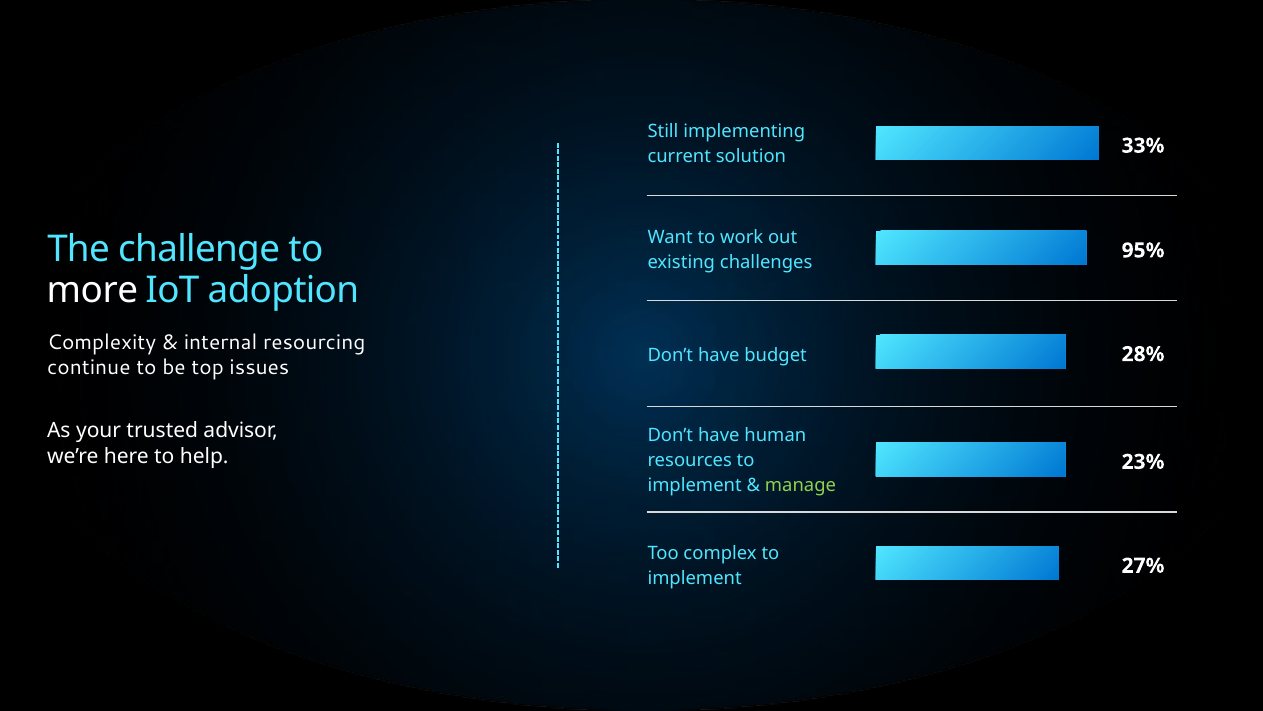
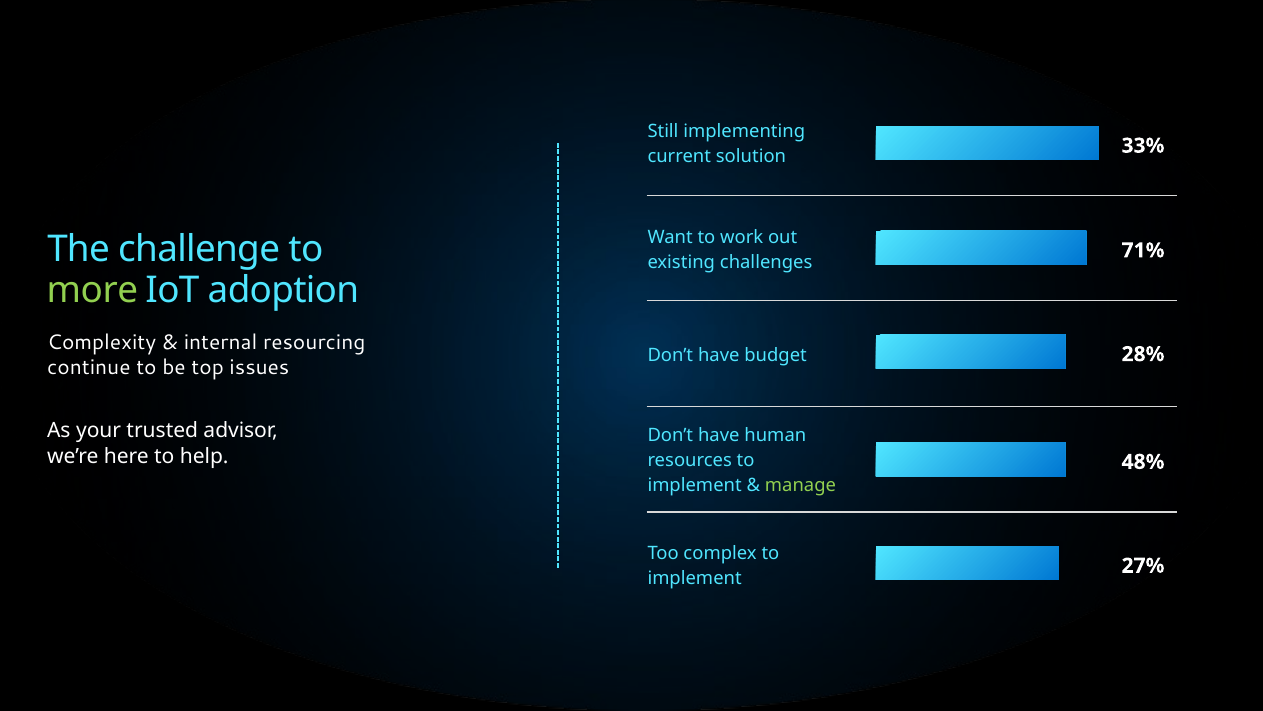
95%: 95% -> 71%
more colour: white -> light green
23%: 23% -> 48%
